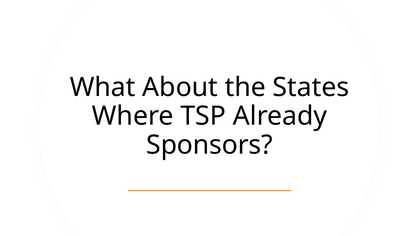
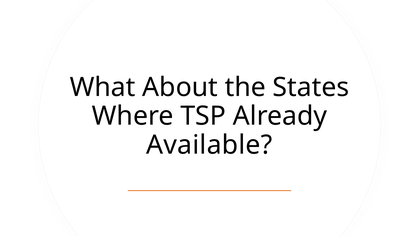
Sponsors: Sponsors -> Available
